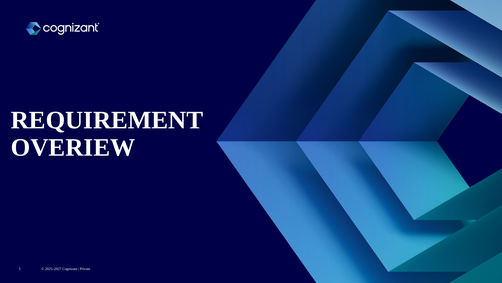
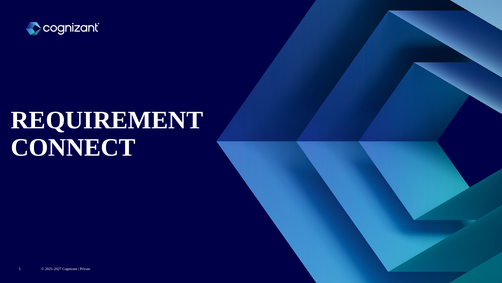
OVERIEW: OVERIEW -> CONNECT
